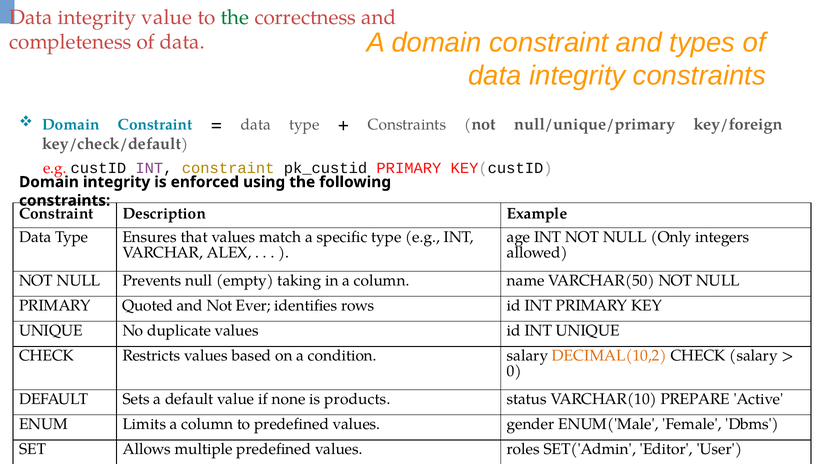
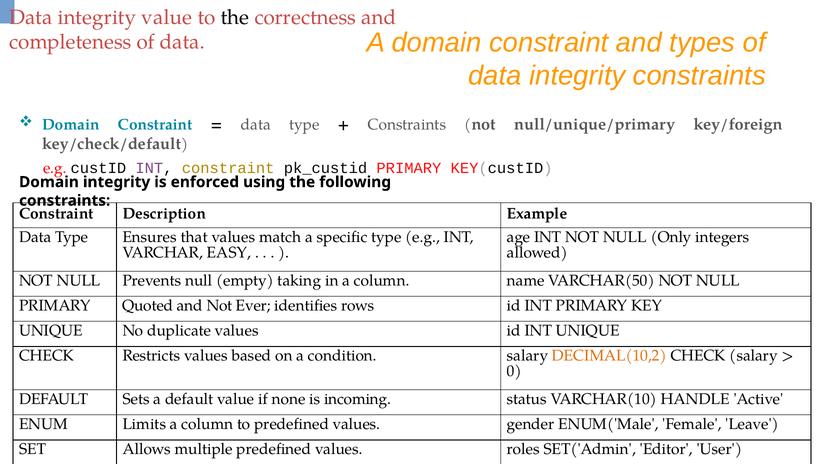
the at (235, 17) colour: green -> black
ALEX: ALEX -> EASY
products: products -> incoming
PREPARE: PREPARE -> HANDLE
Dbms: Dbms -> Leave
